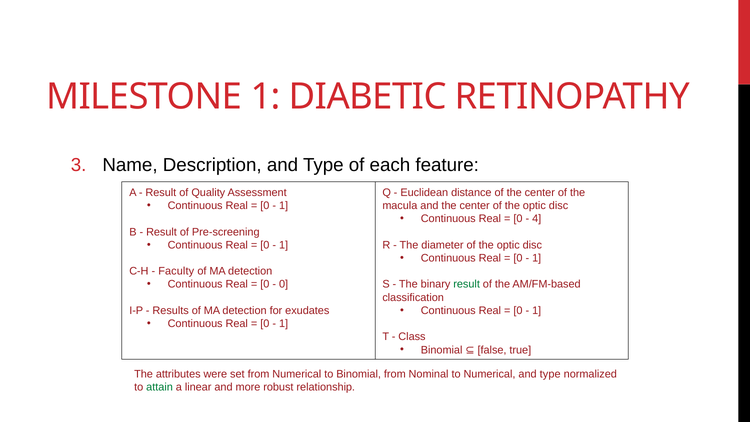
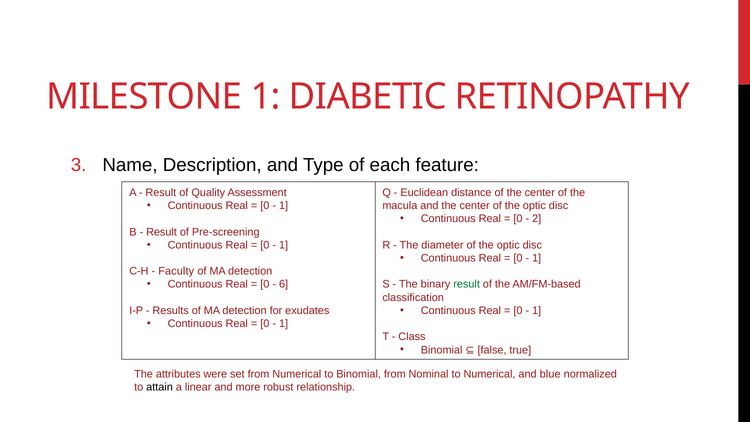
4: 4 -> 2
0 at (284, 284): 0 -> 6
Numerical and type: type -> blue
attain colour: green -> black
